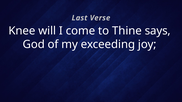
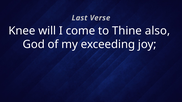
says: says -> also
